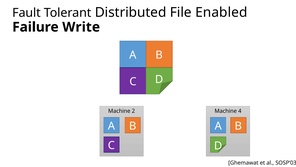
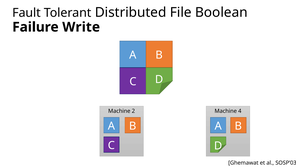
Enabled: Enabled -> Boolean
